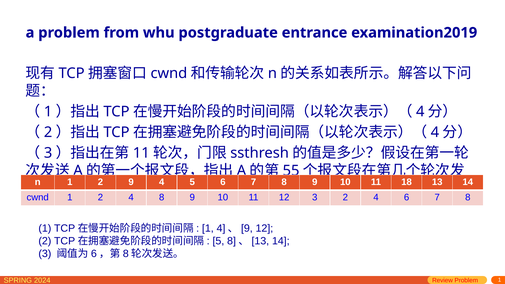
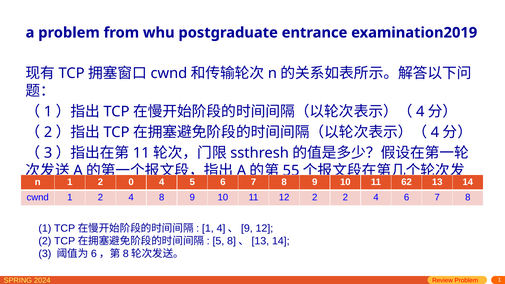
2 9: 9 -> 0
18: 18 -> 62
11 12 3: 3 -> 2
